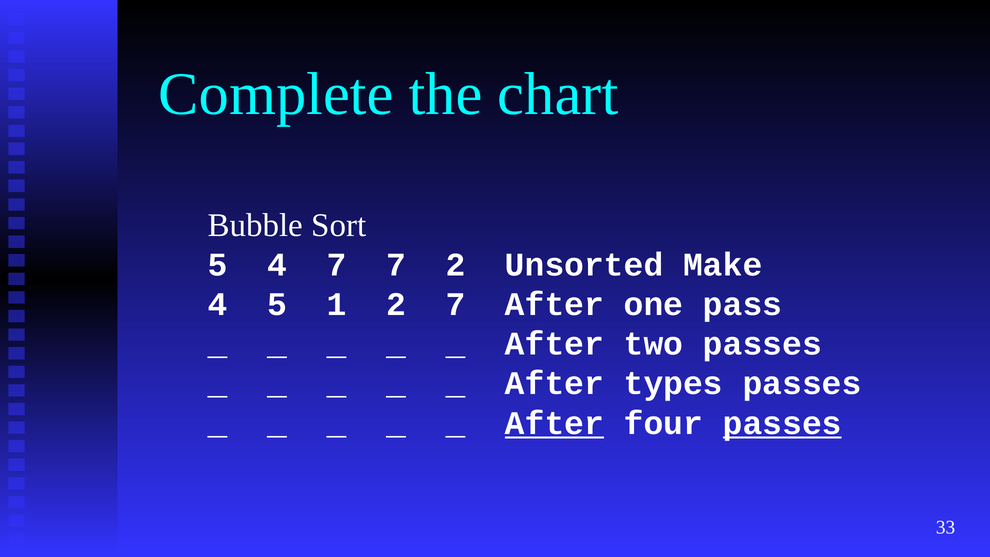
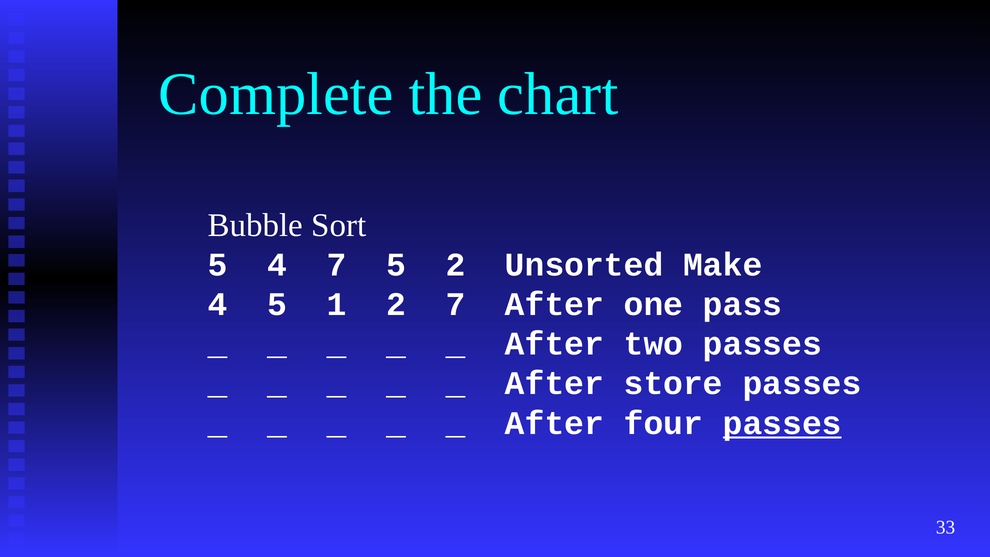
7 7: 7 -> 5
types: types -> store
After at (554, 423) underline: present -> none
